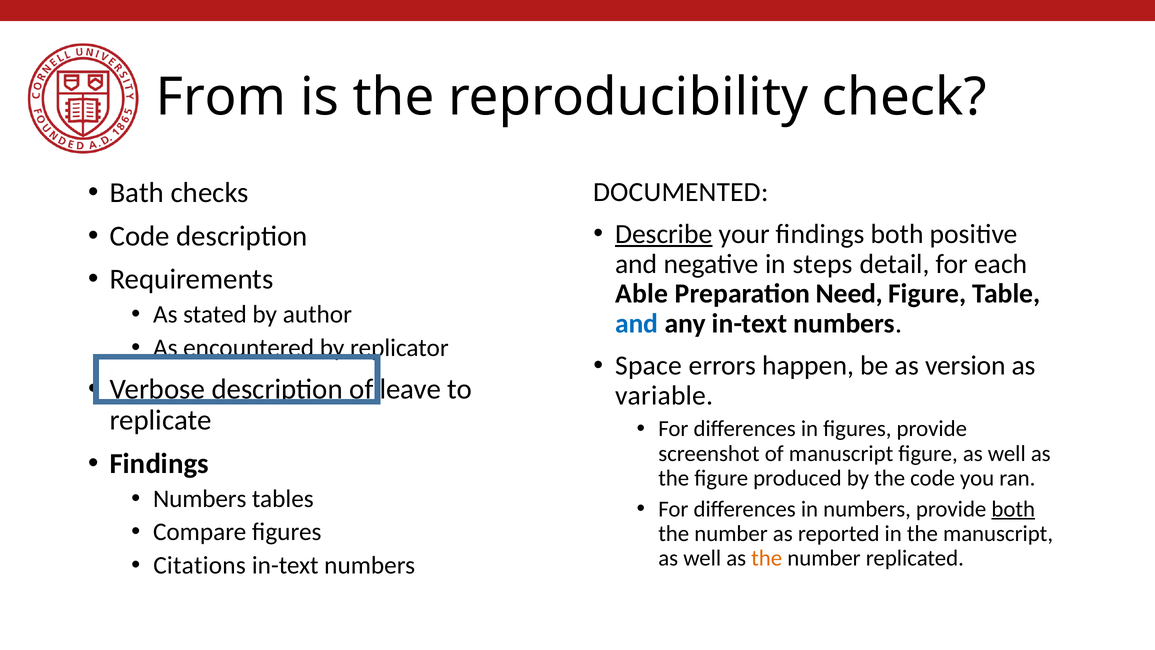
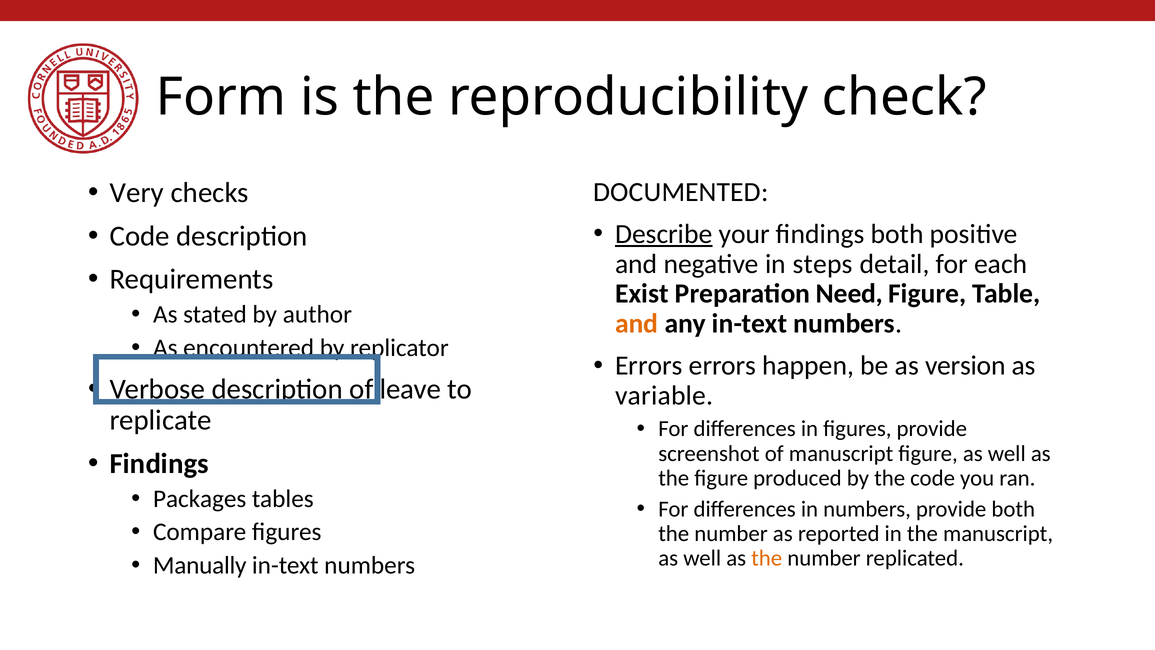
From: From -> Form
Bath: Bath -> Very
Able: Able -> Exist
and at (637, 324) colour: blue -> orange
Space at (649, 366): Space -> Errors
Numbers at (200, 499): Numbers -> Packages
both at (1013, 509) underline: present -> none
Citations: Citations -> Manually
